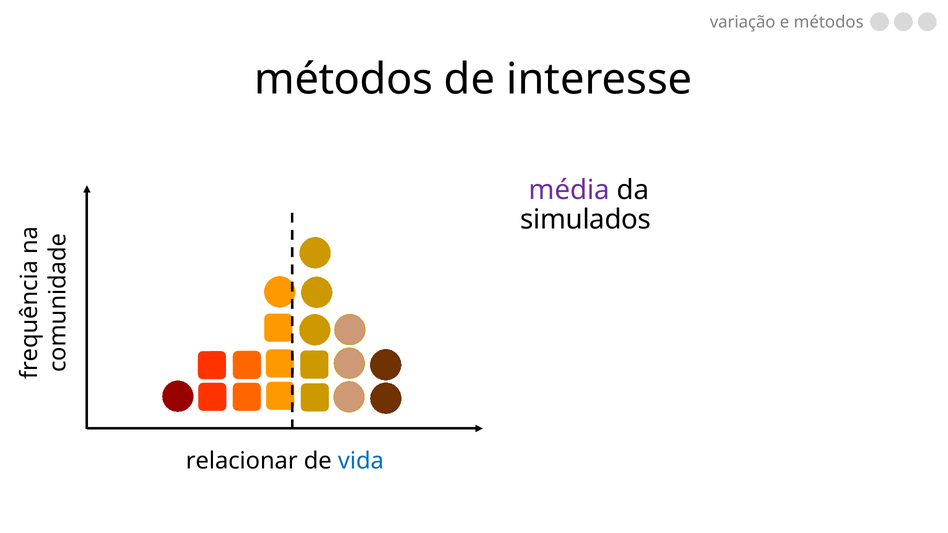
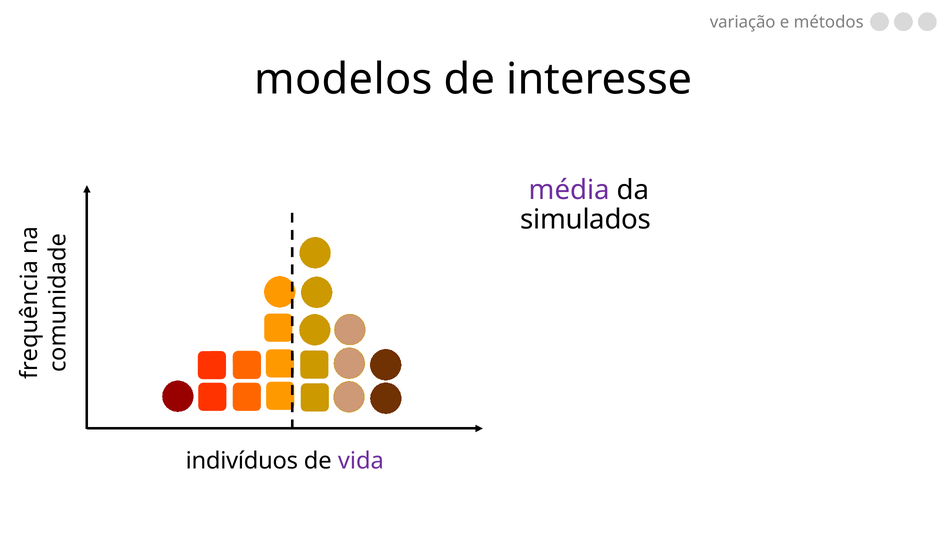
métodos at (344, 80): métodos -> modelos
relacionar: relacionar -> indivíduos
vida colour: blue -> purple
